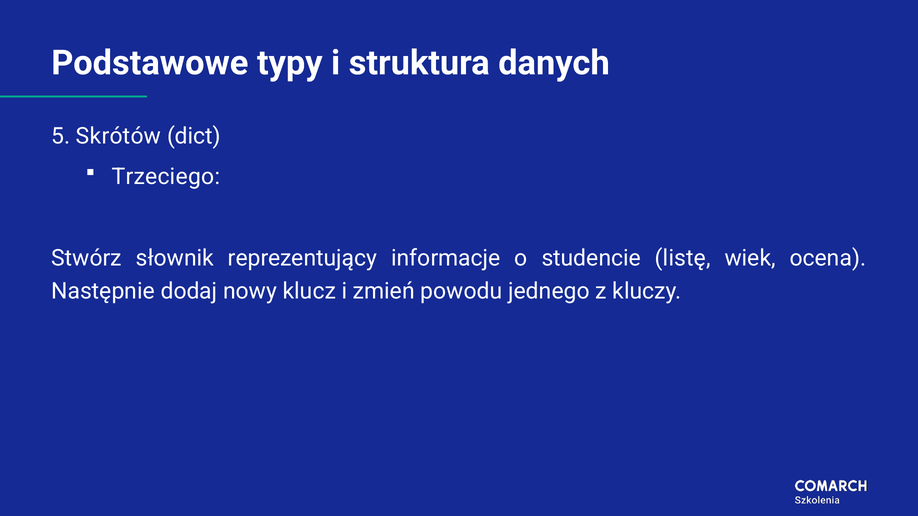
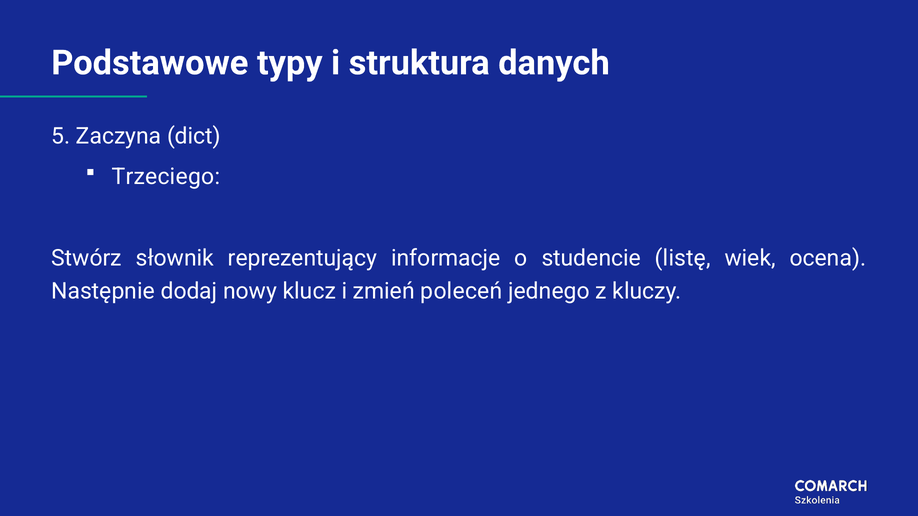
Skrótów: Skrótów -> Zaczyna
powodu: powodu -> poleceń
